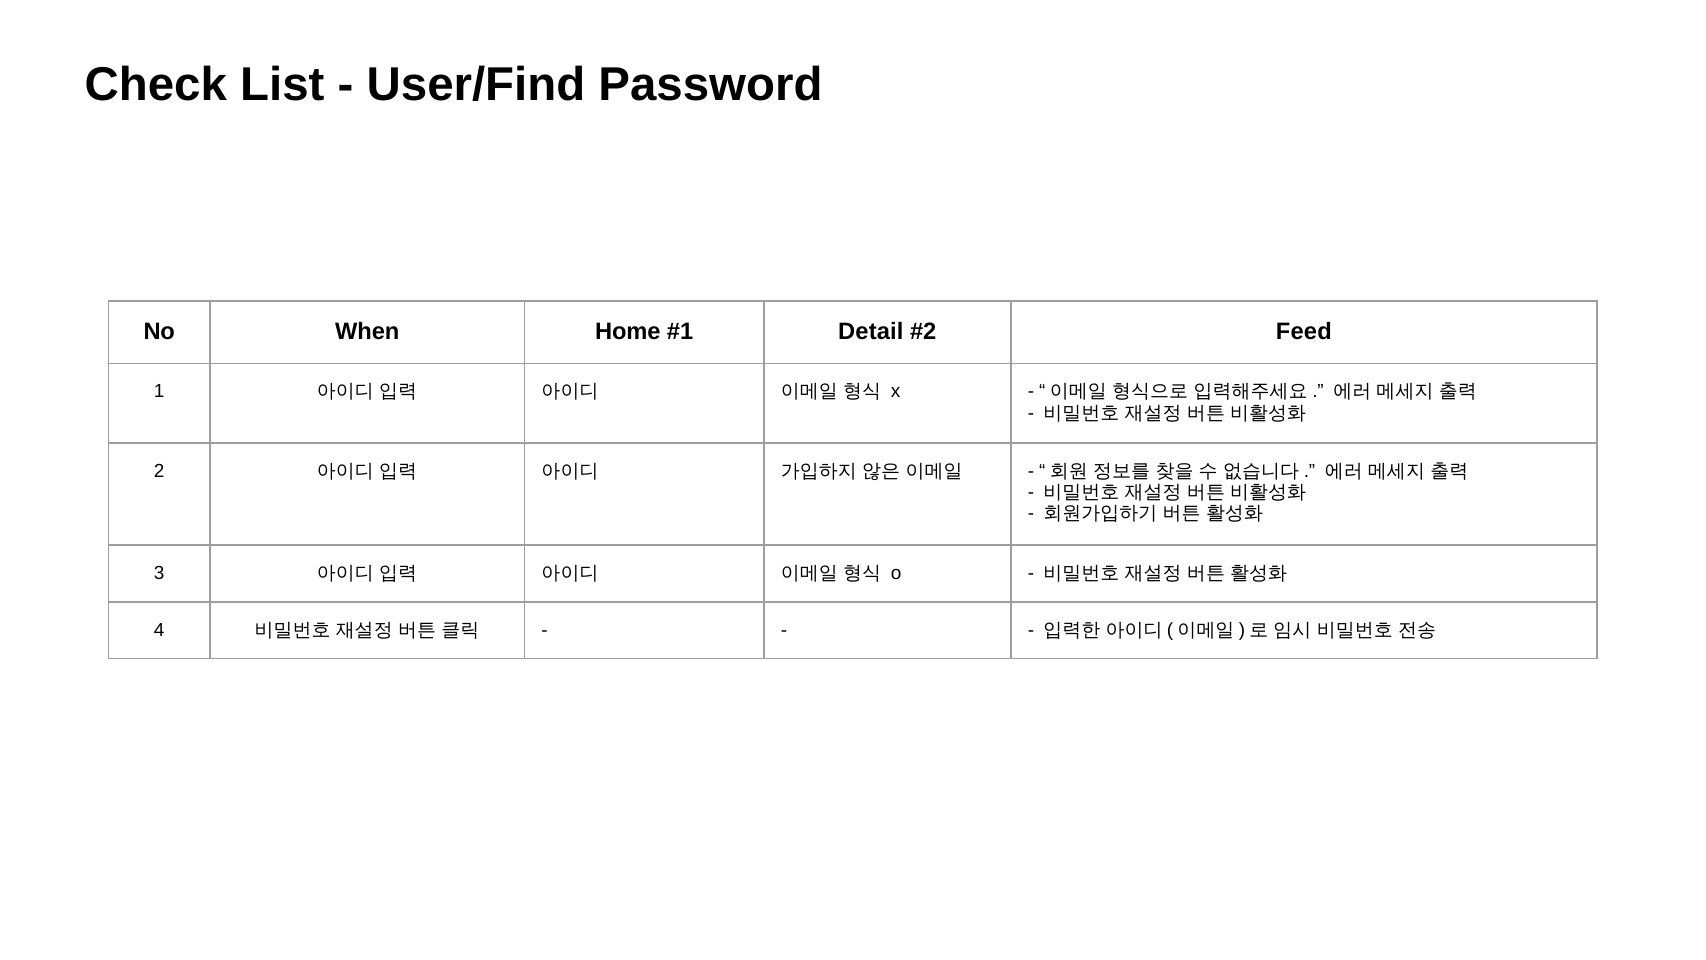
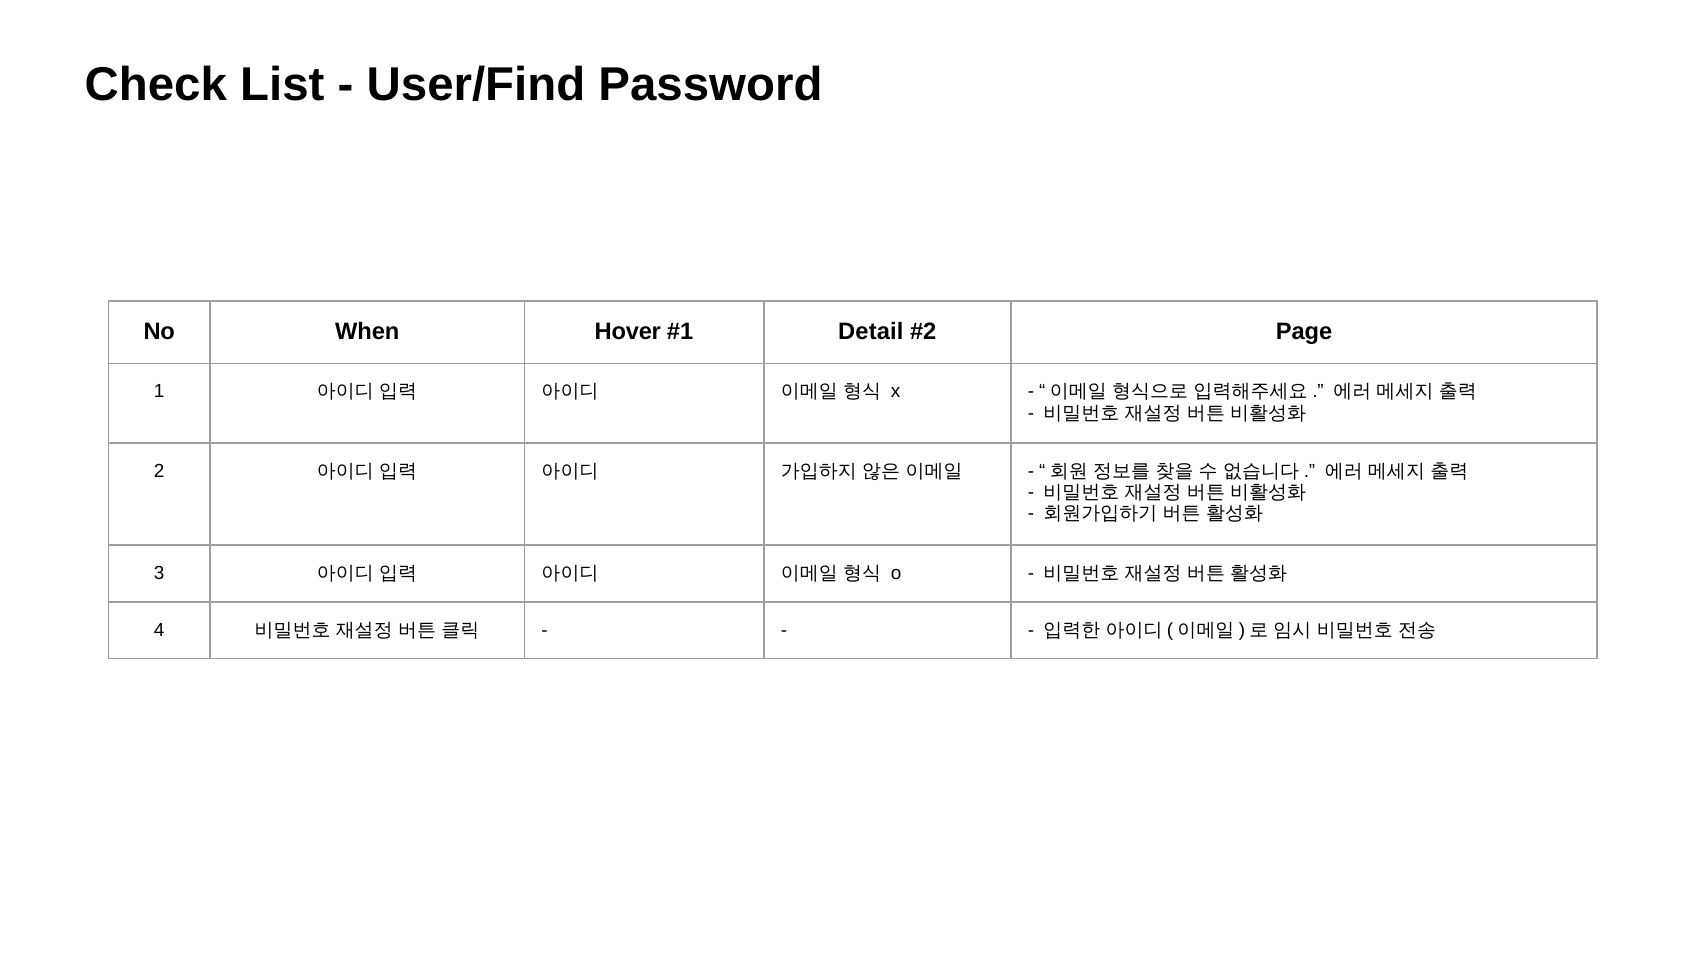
Home: Home -> Hover
Feed: Feed -> Page
